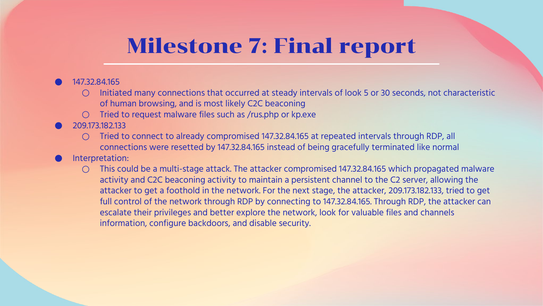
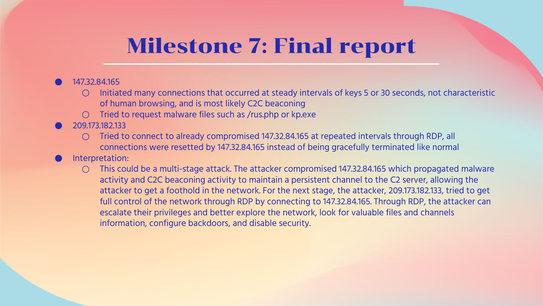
of look: look -> keys
